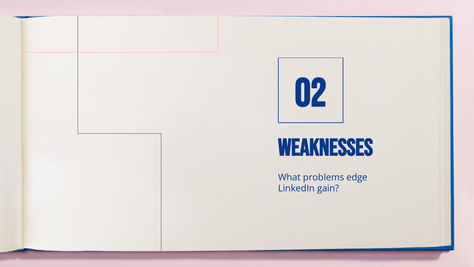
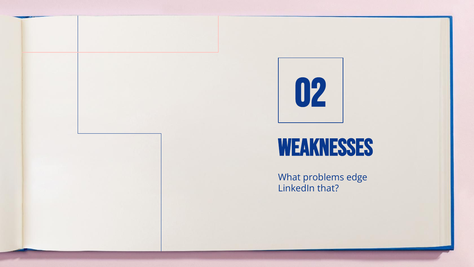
gain: gain -> that
